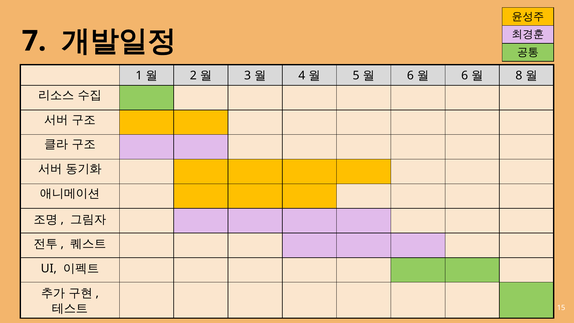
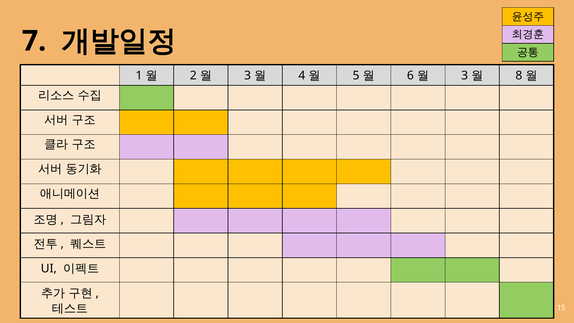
6 at (465, 76): 6 -> 3
